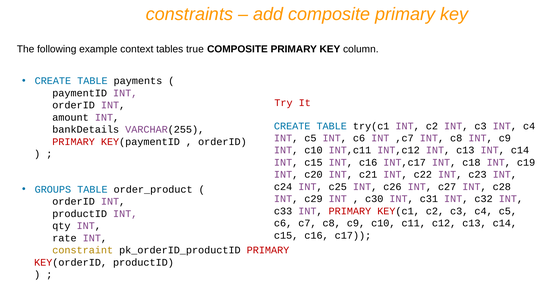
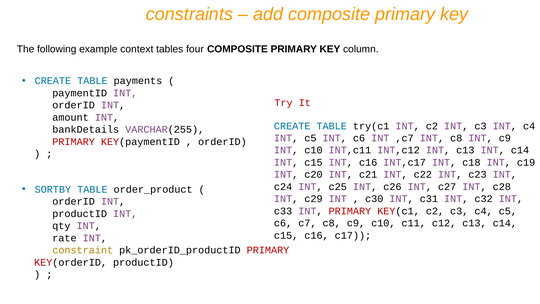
true: true -> four
GROUPS: GROUPS -> SORTBY
